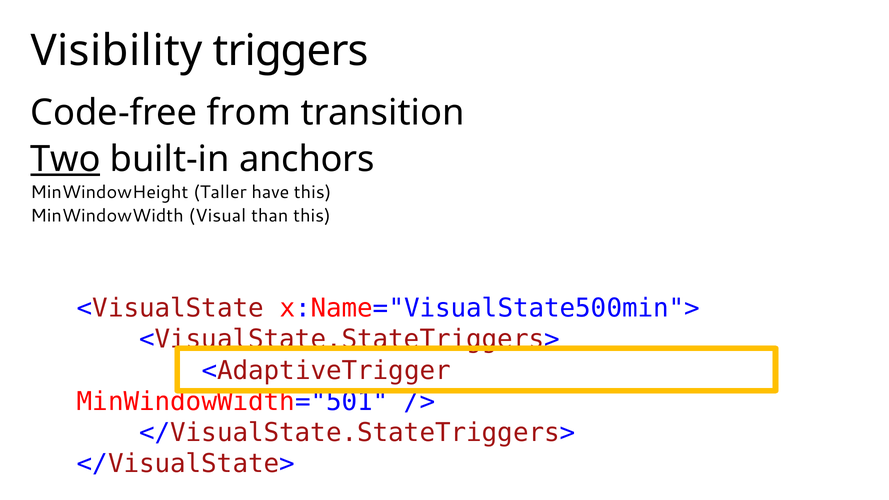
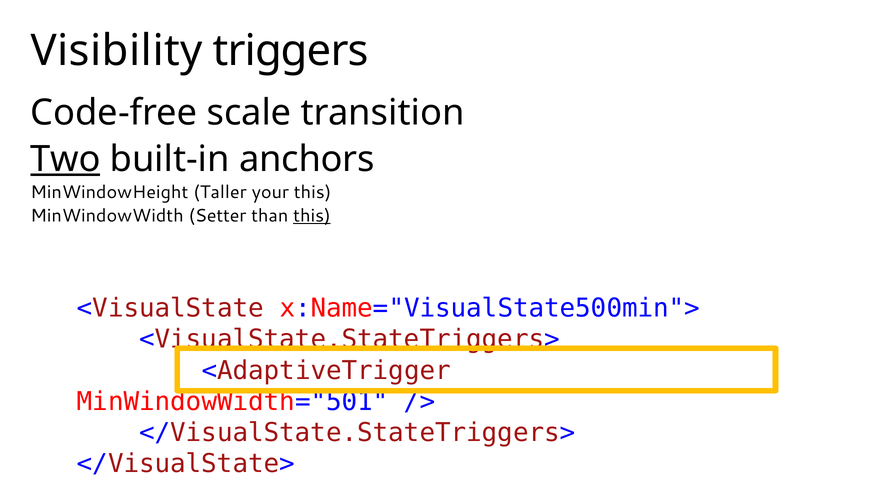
from: from -> scale
have: have -> your
Visual: Visual -> Setter
this at (312, 216) underline: none -> present
